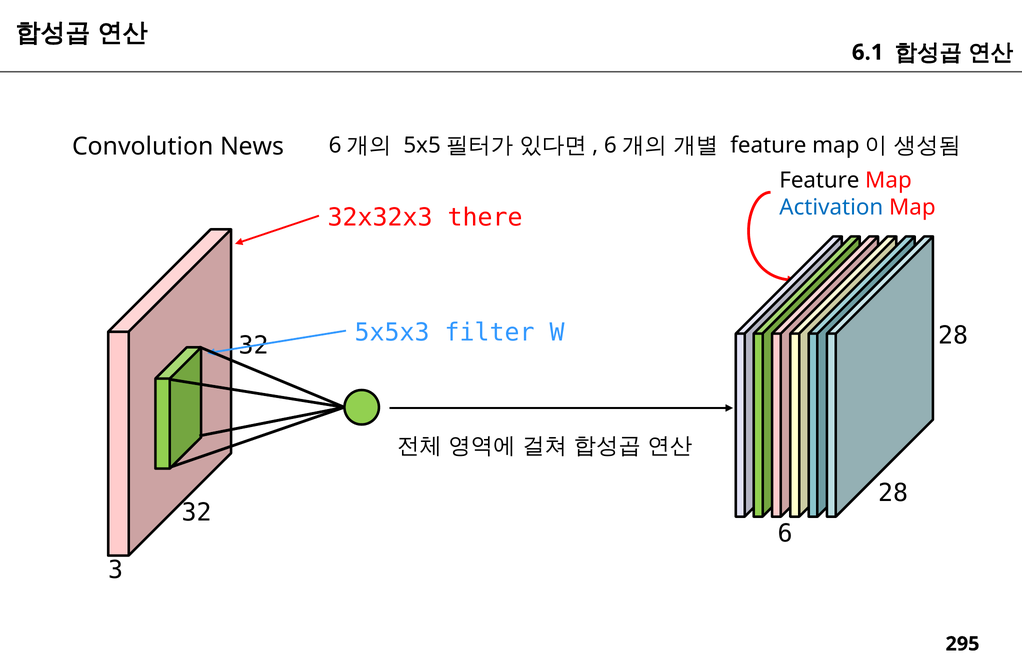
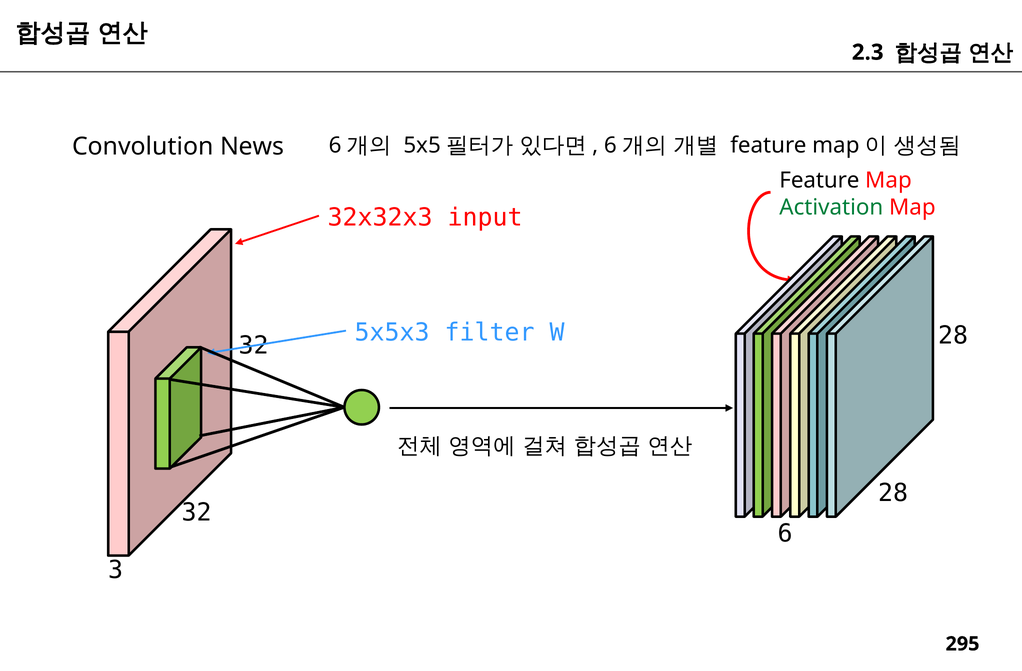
6.1: 6.1 -> 2.3
Activation colour: blue -> green
there: there -> input
